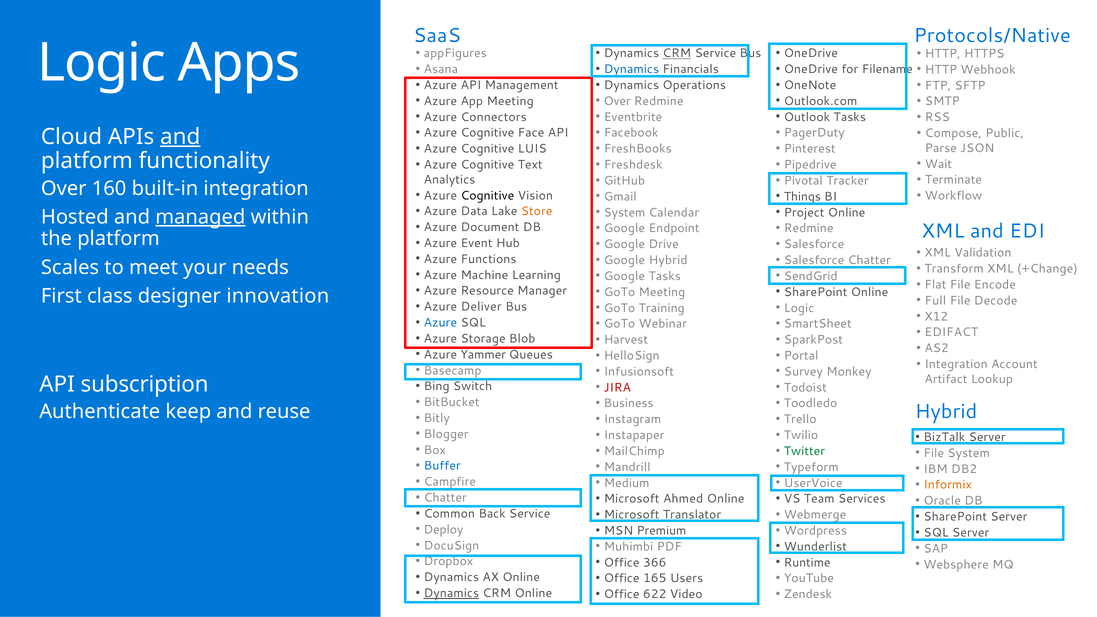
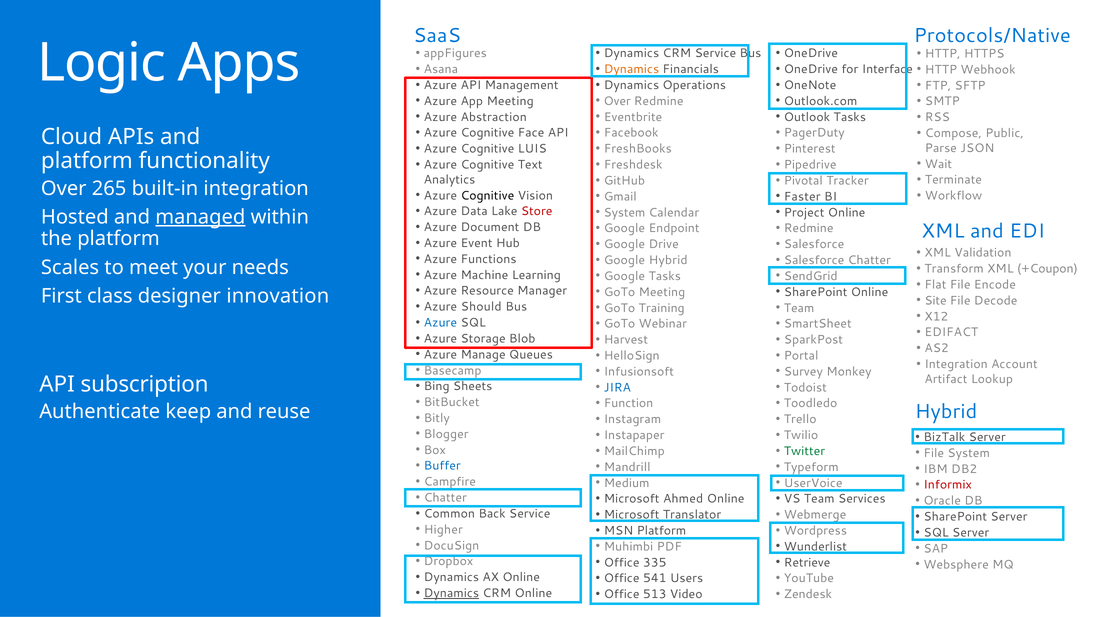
CRM at (677, 53) underline: present -> none
Dynamics at (631, 69) colour: blue -> orange
Filename: Filename -> Interface
Connectors: Connectors -> Abstraction
and at (180, 137) underline: present -> none
160: 160 -> 265
Things: Things -> Faster
Store colour: orange -> red
+Change: +Change -> +Coupon
Full: Full -> Site
Deliver: Deliver -> Should
Logic at (799, 308): Logic -> Team
Yammer: Yammer -> Manage
Switch: Switch -> Sheets
JIRA colour: red -> blue
Business: Business -> Function
Informix colour: orange -> red
Deploy: Deploy -> Higher
MSN Premium: Premium -> Platform
366: 366 -> 335
Runtime: Runtime -> Retrieve
165: 165 -> 541
622: 622 -> 513
